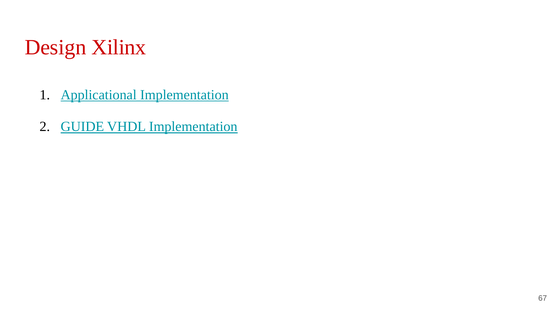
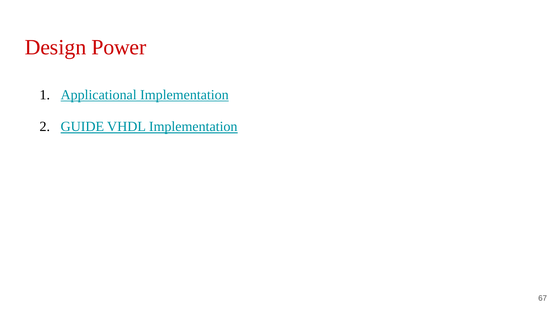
Xilinx: Xilinx -> Power
